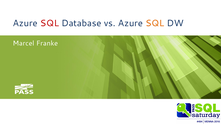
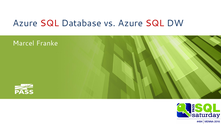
SQL at (155, 23) colour: orange -> red
